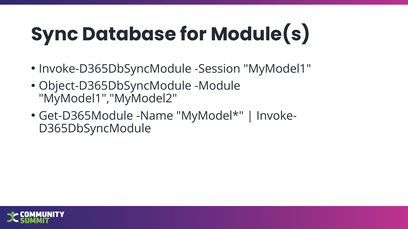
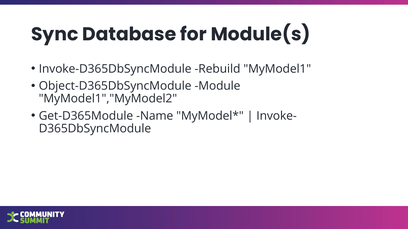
Session: Session -> Rebuild
